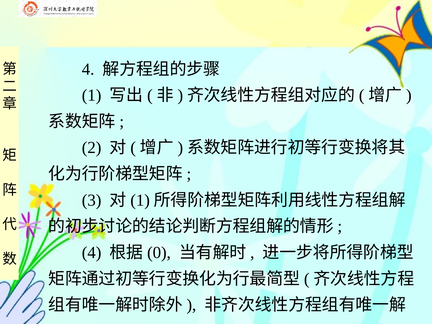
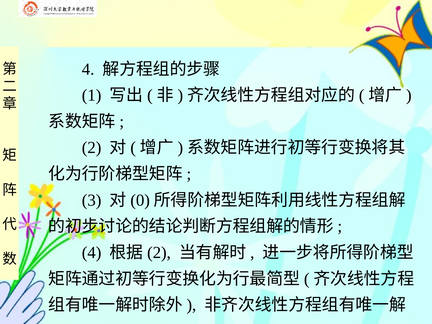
1 at (140, 200): 1 -> 0
0 at (159, 253): 0 -> 2
